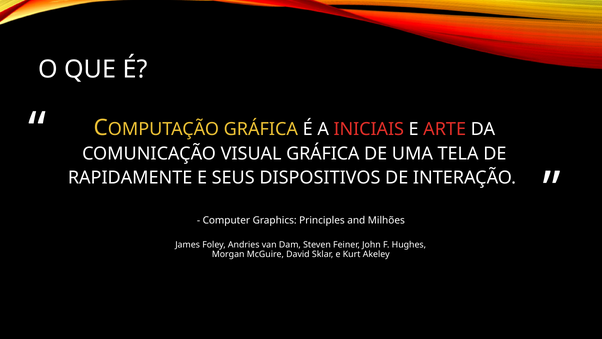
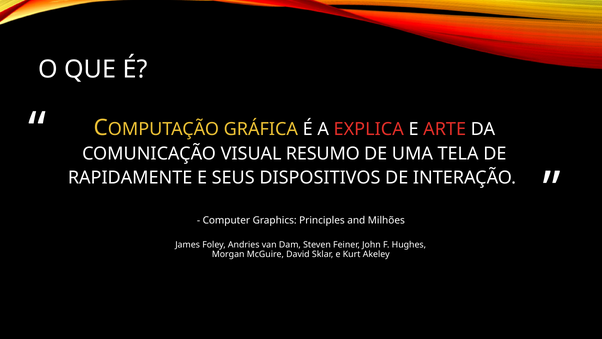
INICIAIS: INICIAIS -> EXPLICA
VISUAL GRÁFICA: GRÁFICA -> RESUMO
